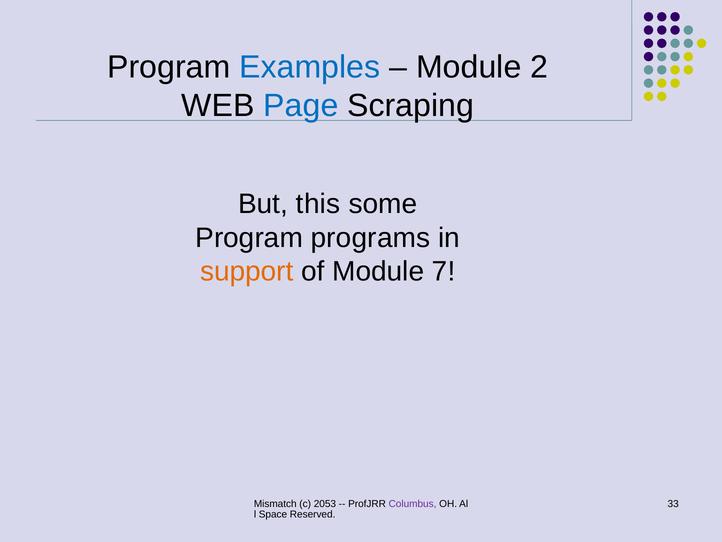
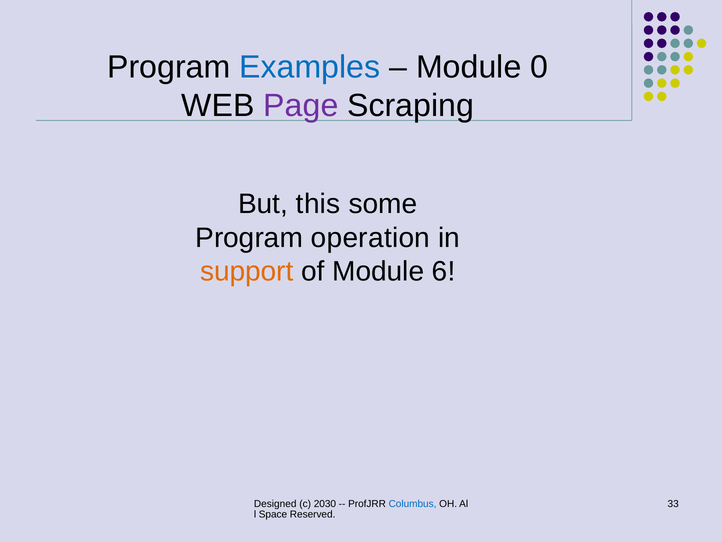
2: 2 -> 0
Page colour: blue -> purple
programs: programs -> operation
7: 7 -> 6
Mismatch: Mismatch -> Designed
2053: 2053 -> 2030
Columbus colour: purple -> blue
